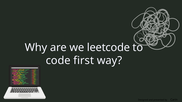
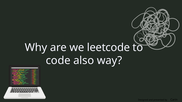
first: first -> also
